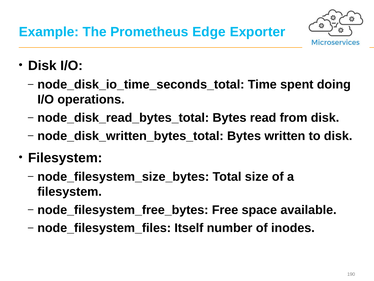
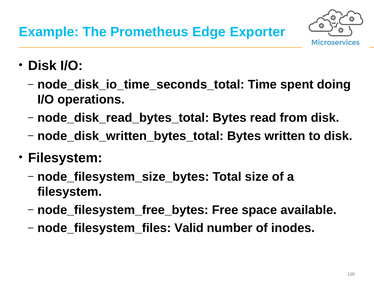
Itself: Itself -> Valid
